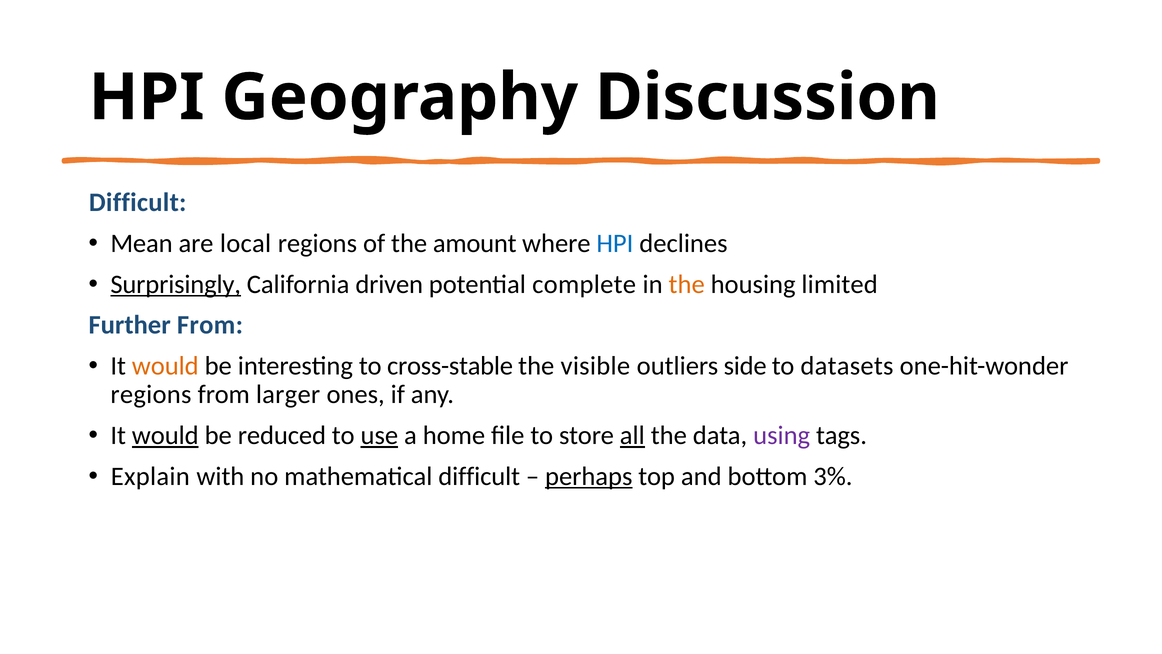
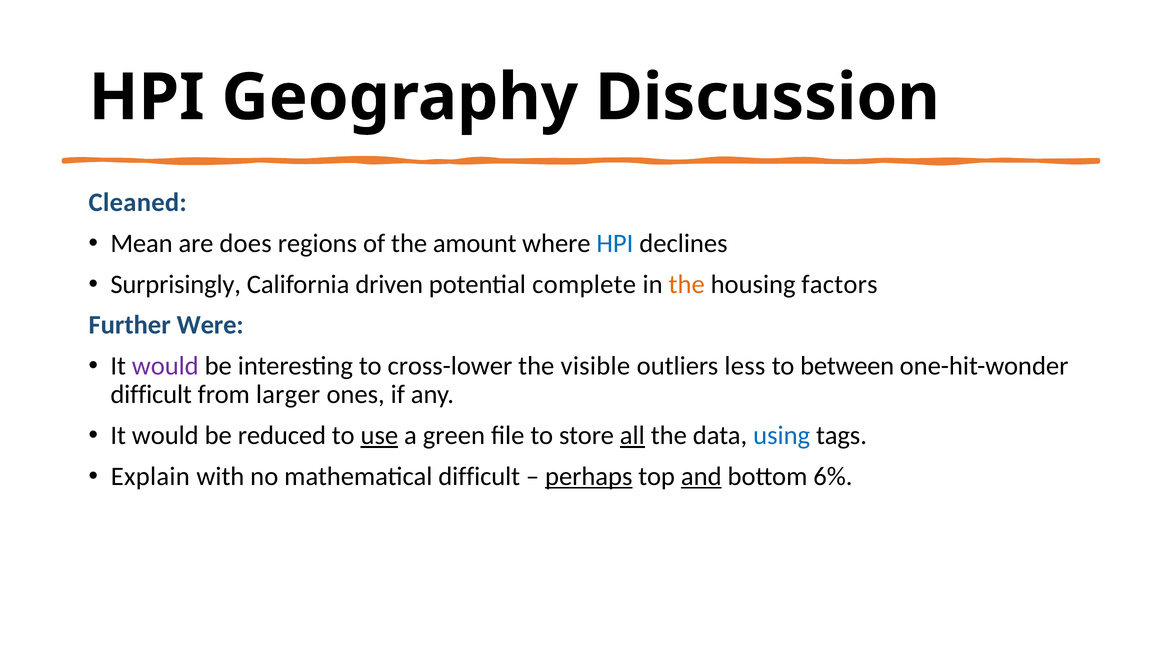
Difficult at (138, 202): Difficult -> Cleaned
local: local -> does
Surprisingly underline: present -> none
limited: limited -> factors
Further From: From -> Were
would at (165, 366) colour: orange -> purple
cross-stable: cross-stable -> cross-lower
side: side -> less
datasets: datasets -> between
regions at (151, 394): regions -> difficult
would at (165, 435) underline: present -> none
home: home -> green
using colour: purple -> blue
and underline: none -> present
3%: 3% -> 6%
